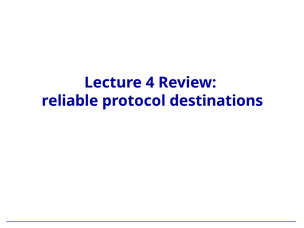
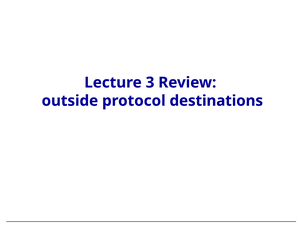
4: 4 -> 3
reliable: reliable -> outside
